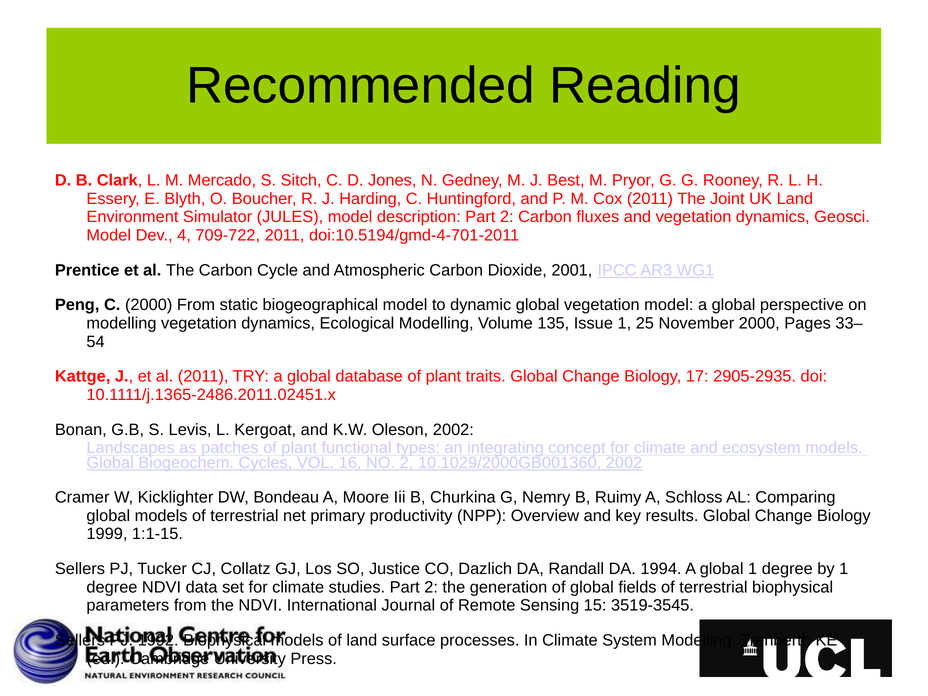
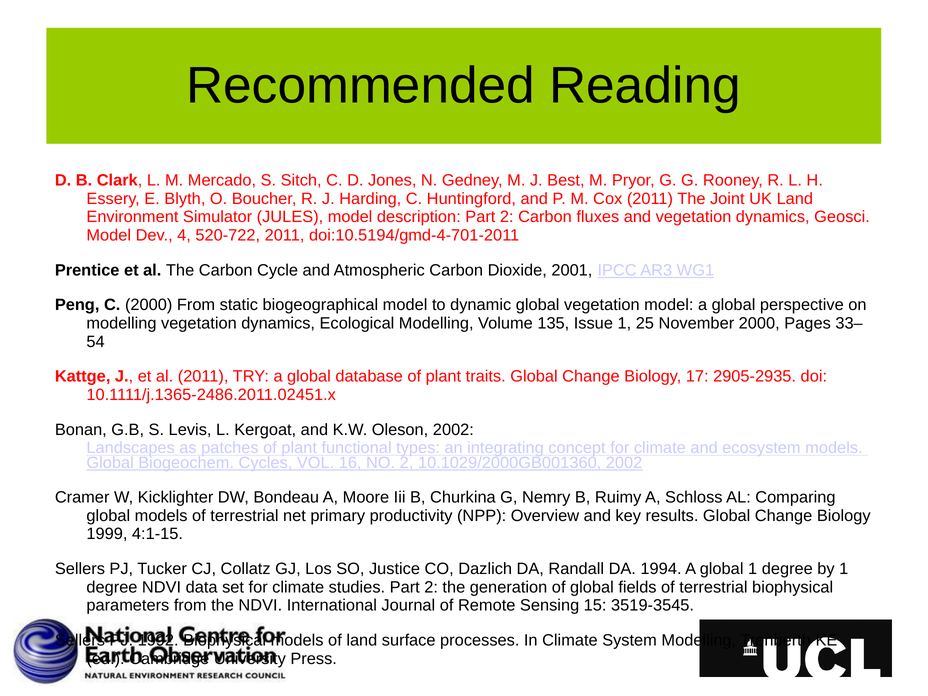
709-722: 709-722 -> 520-722
1:1-15: 1:1-15 -> 4:1-15
